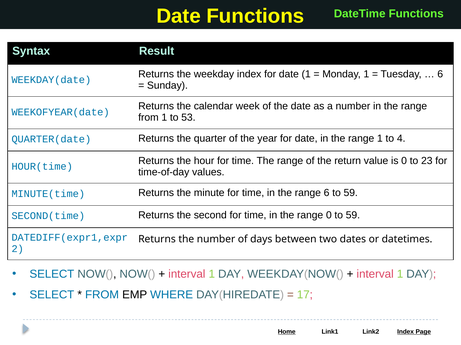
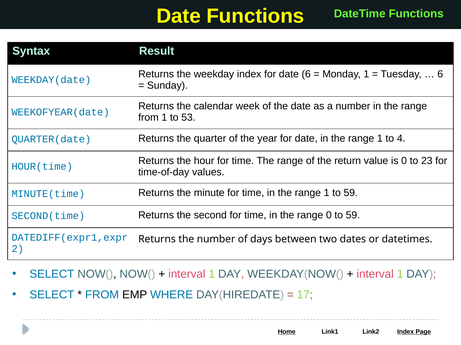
date 1: 1 -> 6
6 at (327, 193): 6 -> 1
